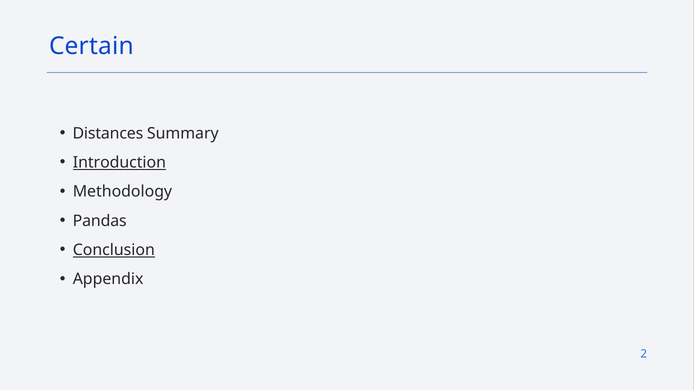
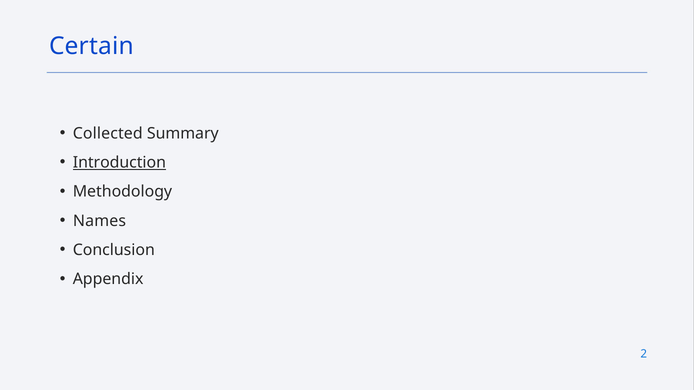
Distances: Distances -> Collected
Pandas: Pandas -> Names
Conclusion underline: present -> none
